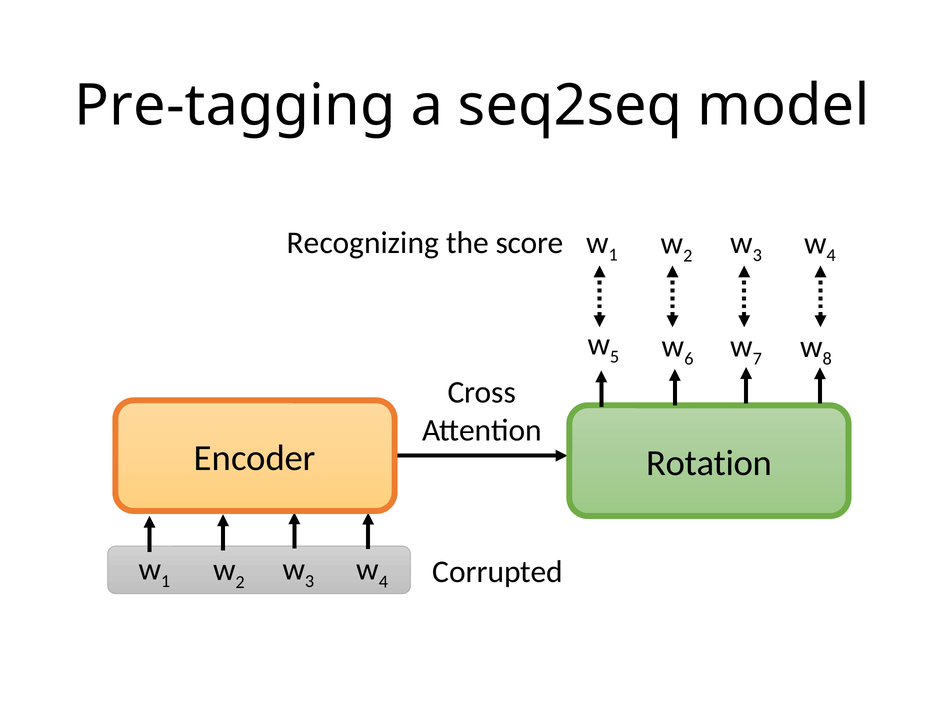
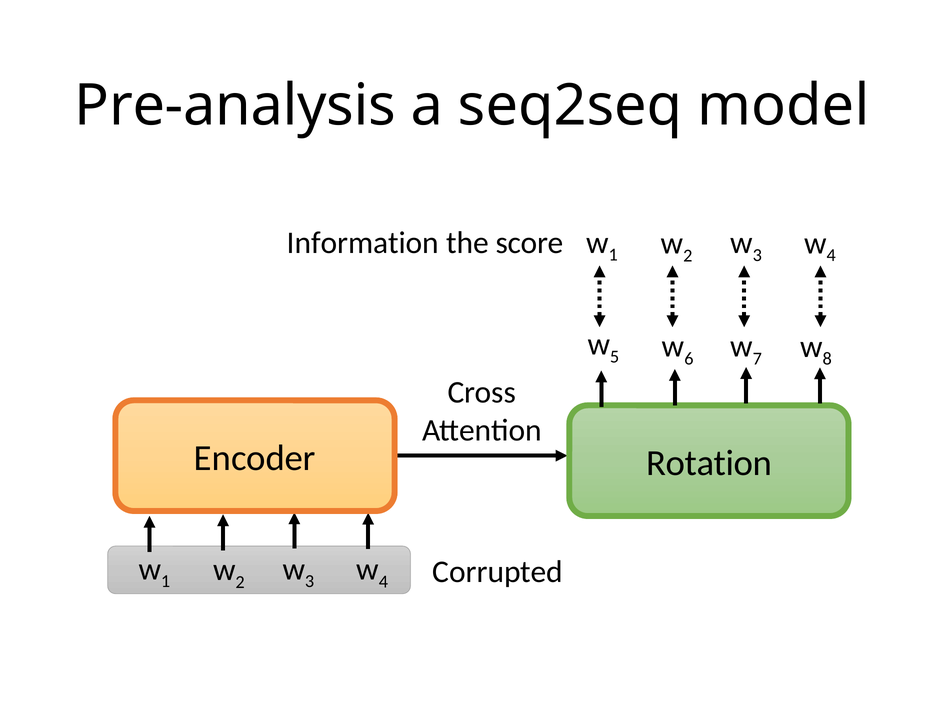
Pre-tagging: Pre-tagging -> Pre-analysis
Recognizing: Recognizing -> Information
